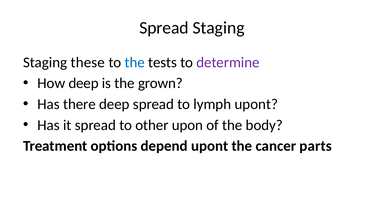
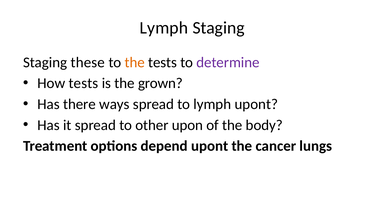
Spread at (164, 28): Spread -> Lymph
the at (135, 62) colour: blue -> orange
How deep: deep -> tests
there deep: deep -> ways
parts: parts -> lungs
